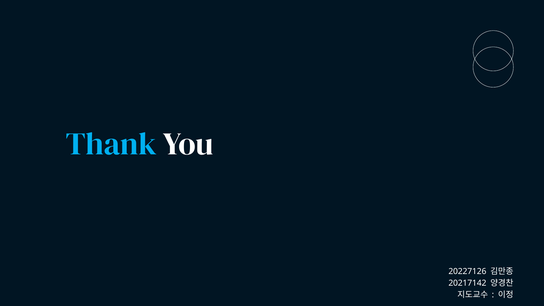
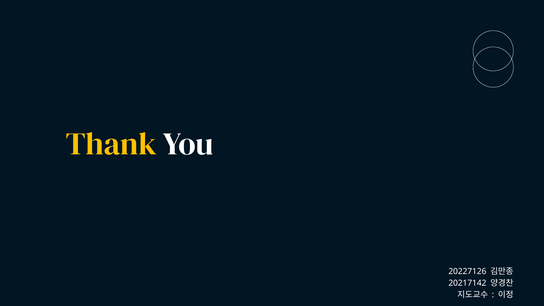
Thank colour: light blue -> yellow
